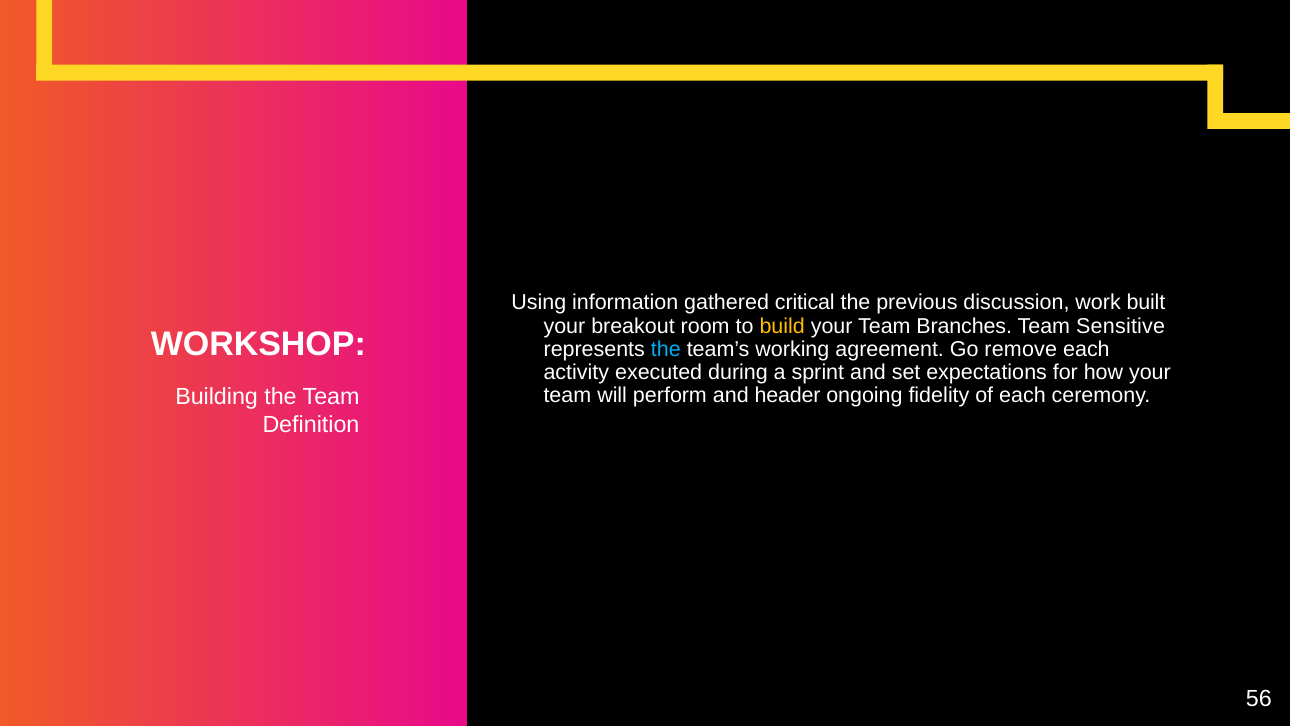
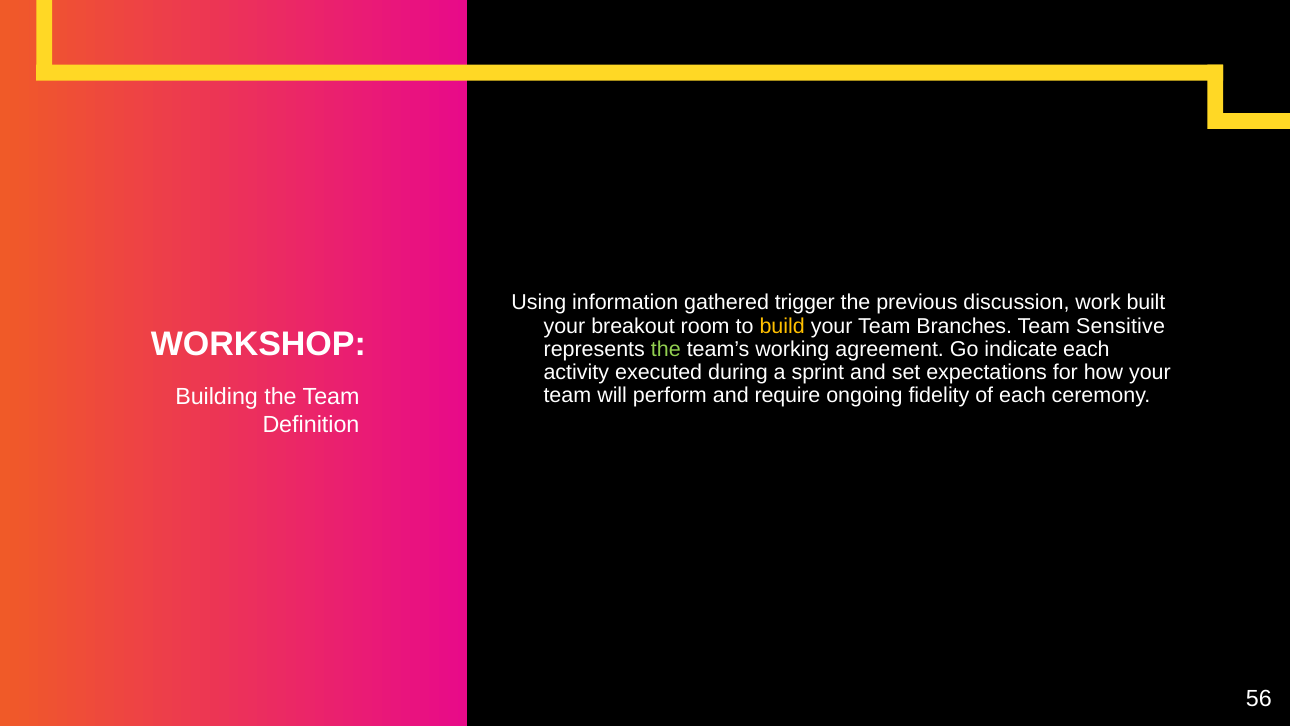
critical: critical -> trigger
the at (666, 349) colour: light blue -> light green
remove: remove -> indicate
header: header -> require
